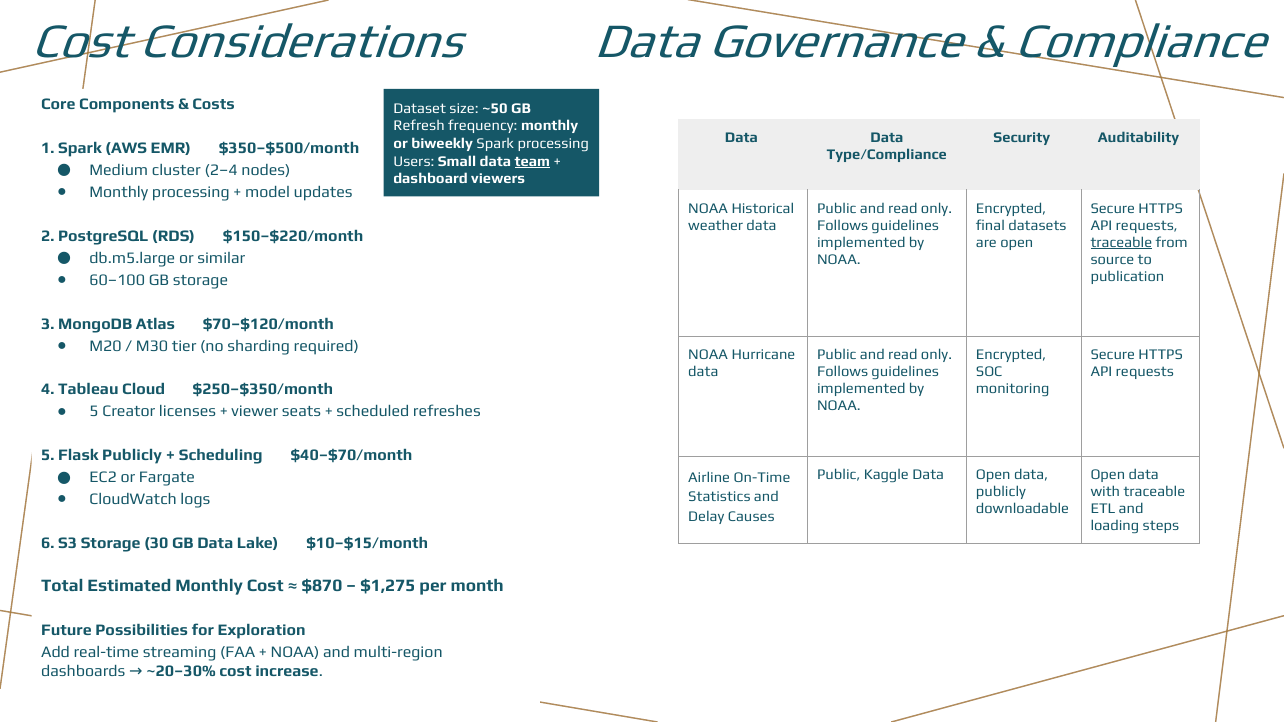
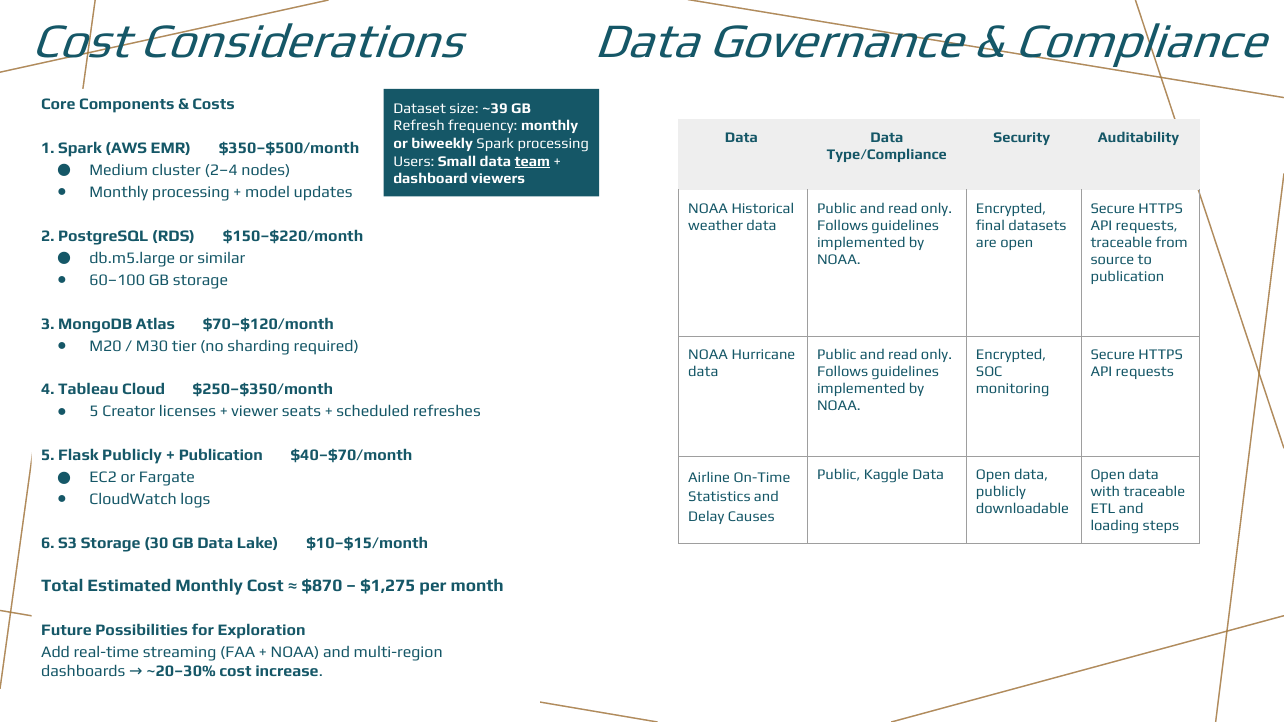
~50: ~50 -> ~39
traceable at (1121, 243) underline: present -> none
Scheduling at (221, 456): Scheduling -> Publication
